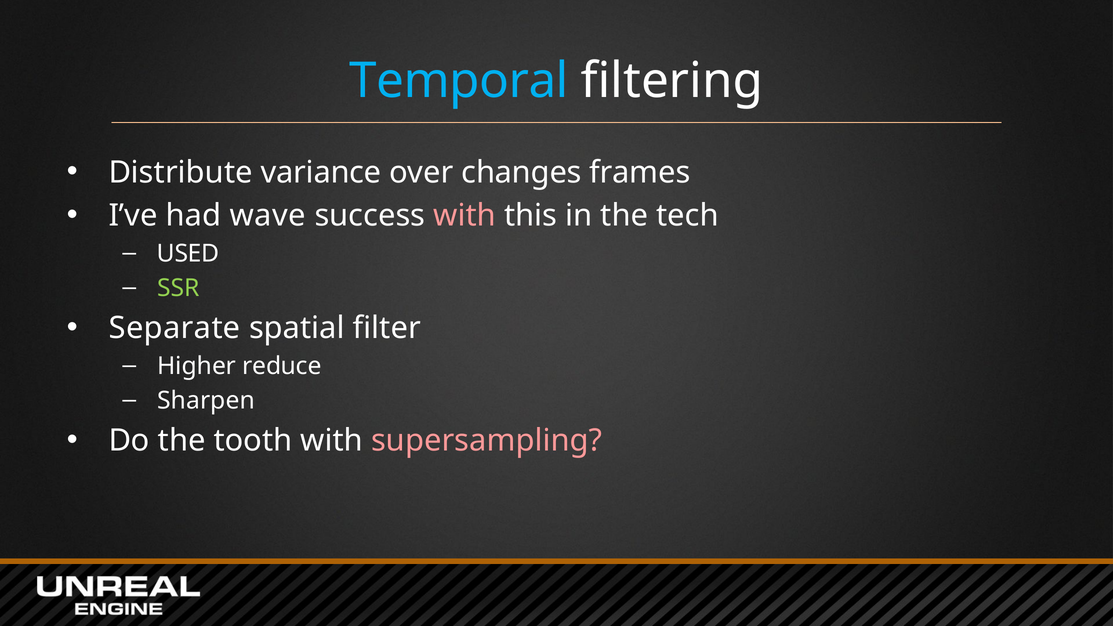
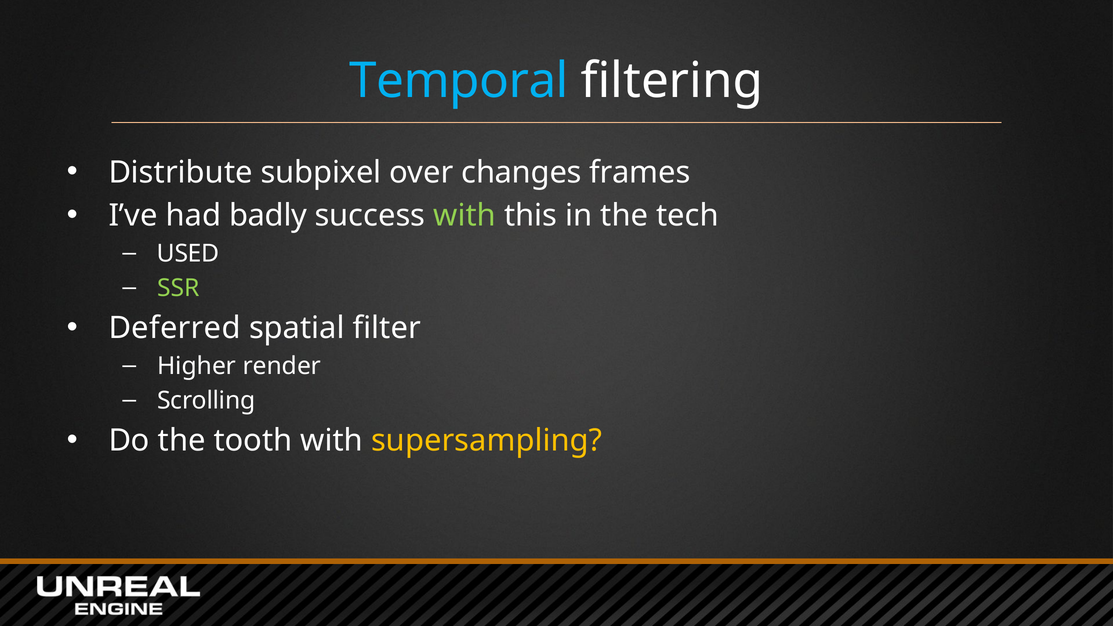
variance: variance -> subpixel
wave: wave -> badly
with at (465, 216) colour: pink -> light green
Separate: Separate -> Deferred
reduce: reduce -> render
Sharpen: Sharpen -> Scrolling
supersampling colour: pink -> yellow
